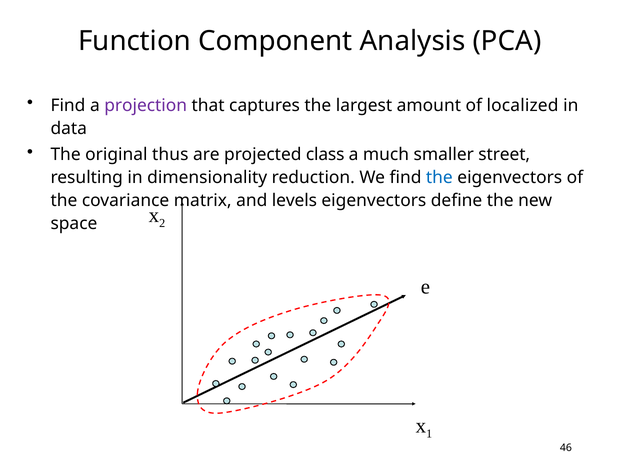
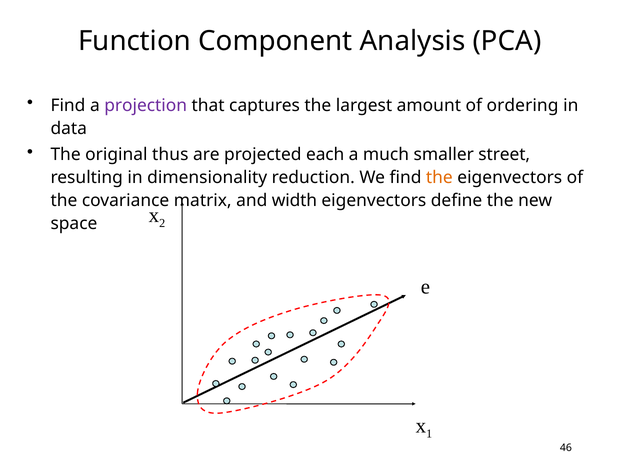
localized: localized -> ordering
class: class -> each
the at (439, 178) colour: blue -> orange
levels: levels -> width
